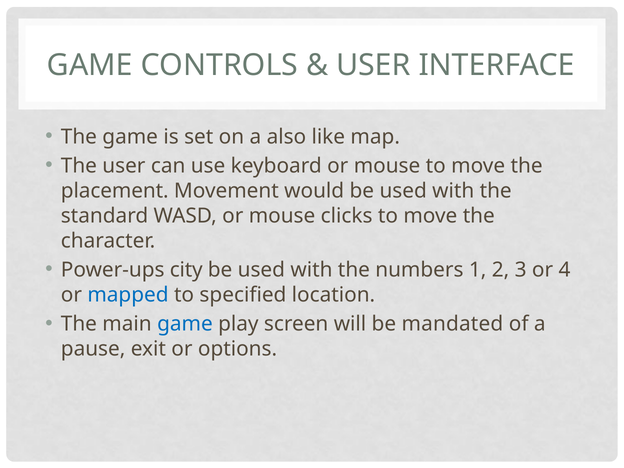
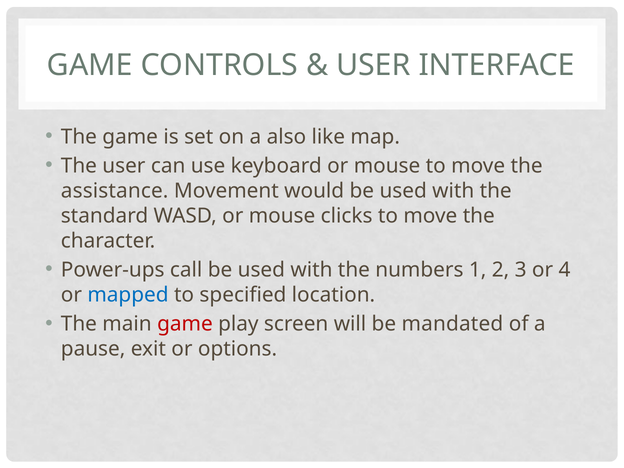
placement: placement -> assistance
city: city -> call
game at (185, 324) colour: blue -> red
